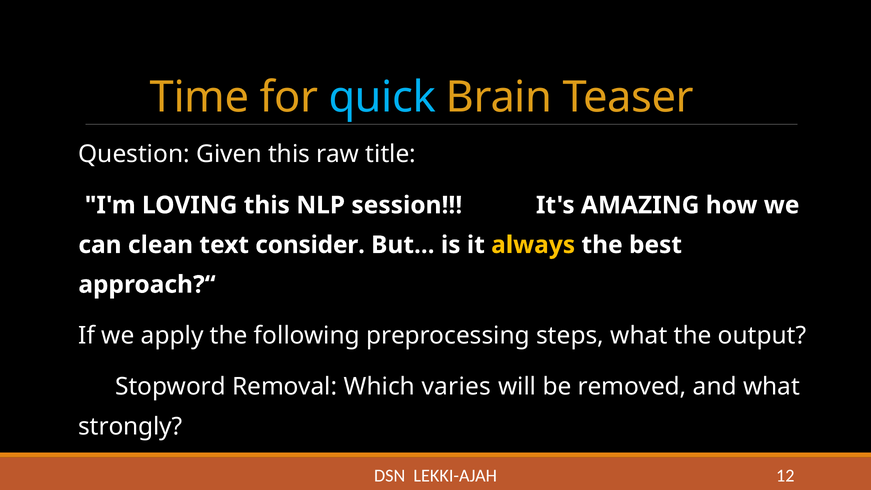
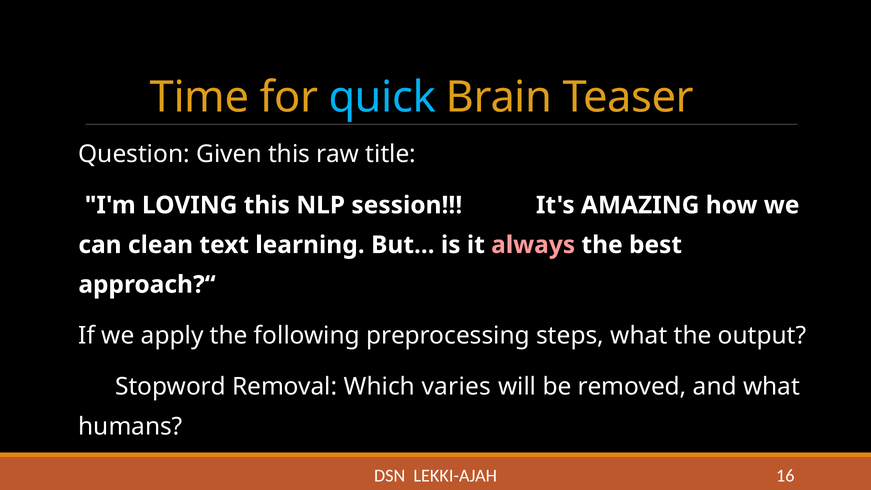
consider: consider -> learning
always colour: yellow -> pink
strongly: strongly -> humans
12: 12 -> 16
